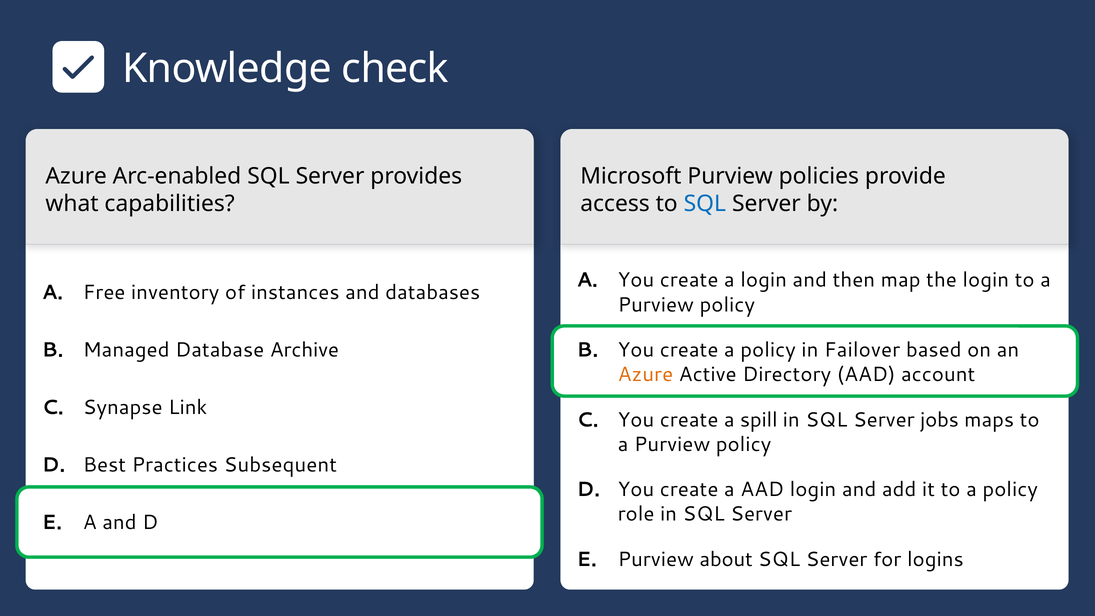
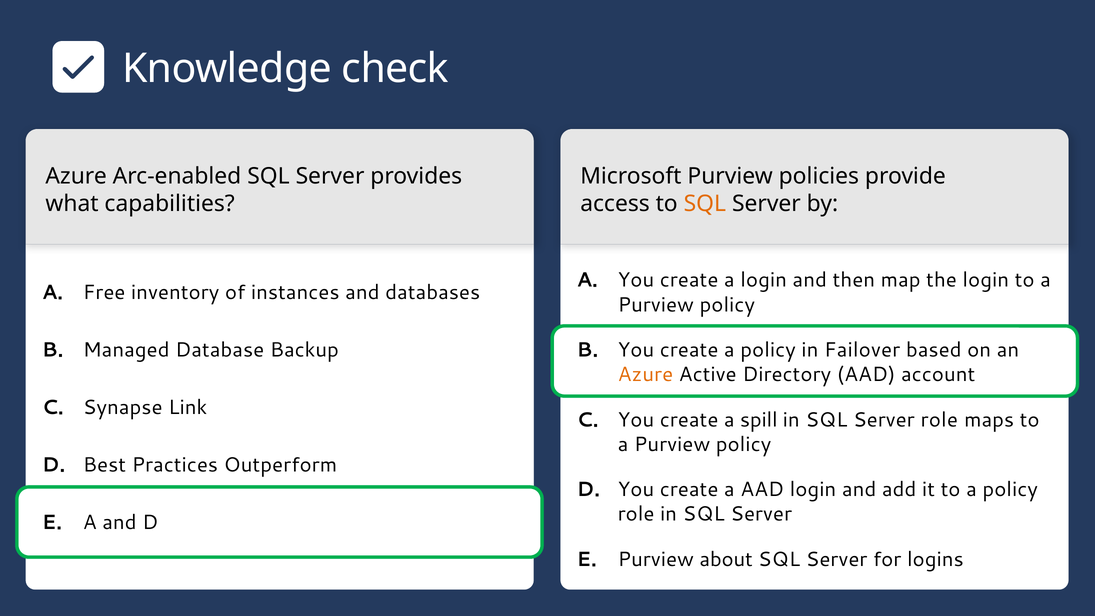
SQL at (705, 204) colour: blue -> orange
Archive: Archive -> Backup
Server jobs: jobs -> role
Subsequent: Subsequent -> Outperform
